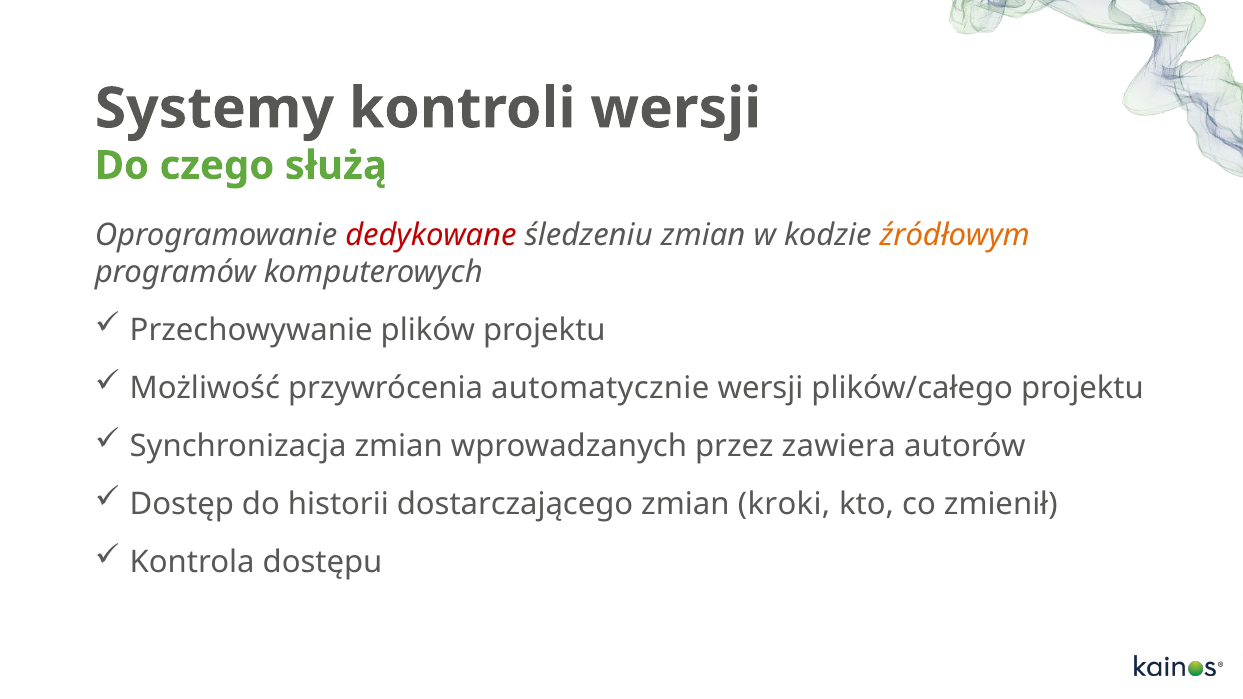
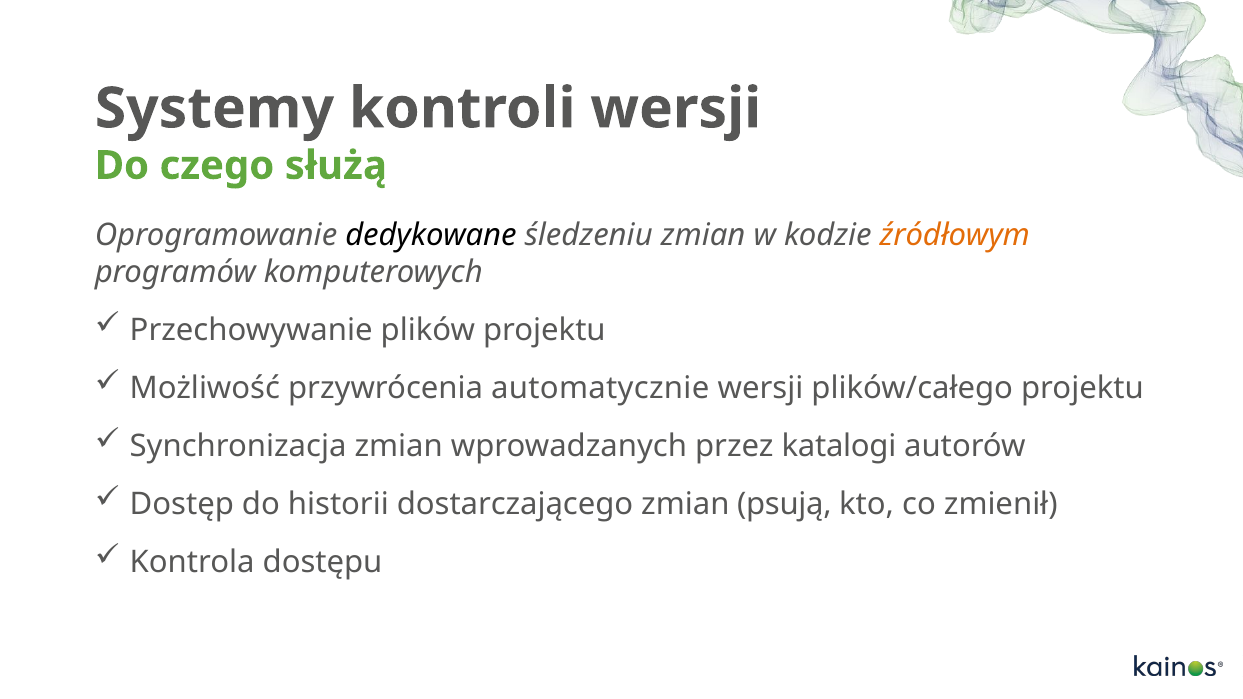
dedykowane colour: red -> black
zawiera: zawiera -> katalogi
kroki: kroki -> psują
